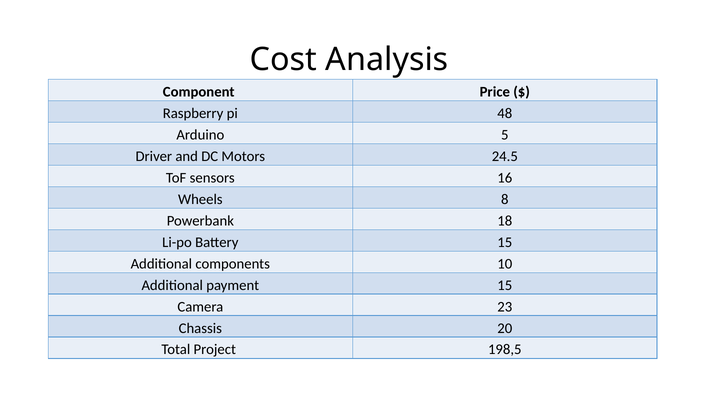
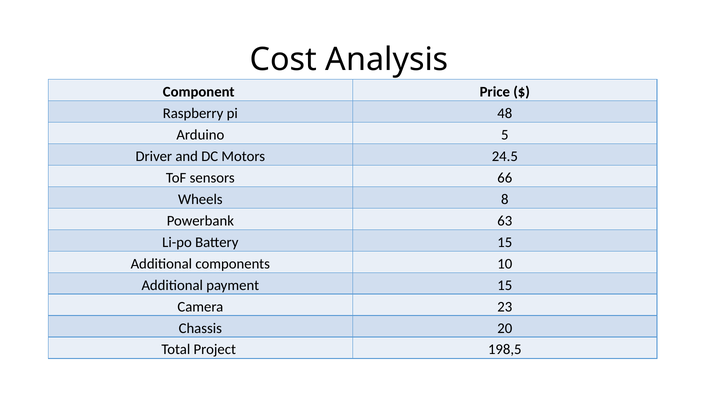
16: 16 -> 66
18: 18 -> 63
